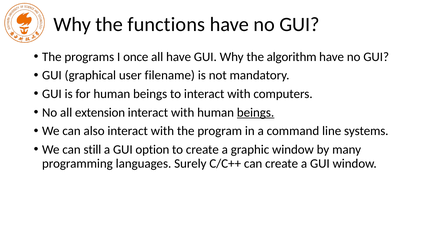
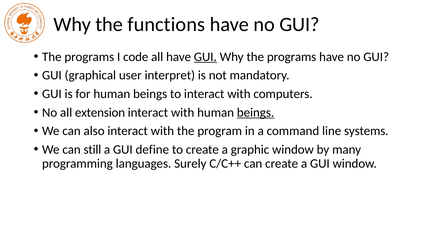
once: once -> code
GUI at (205, 57) underline: none -> present
Why the algorithm: algorithm -> programs
filename: filename -> interpret
option: option -> define
